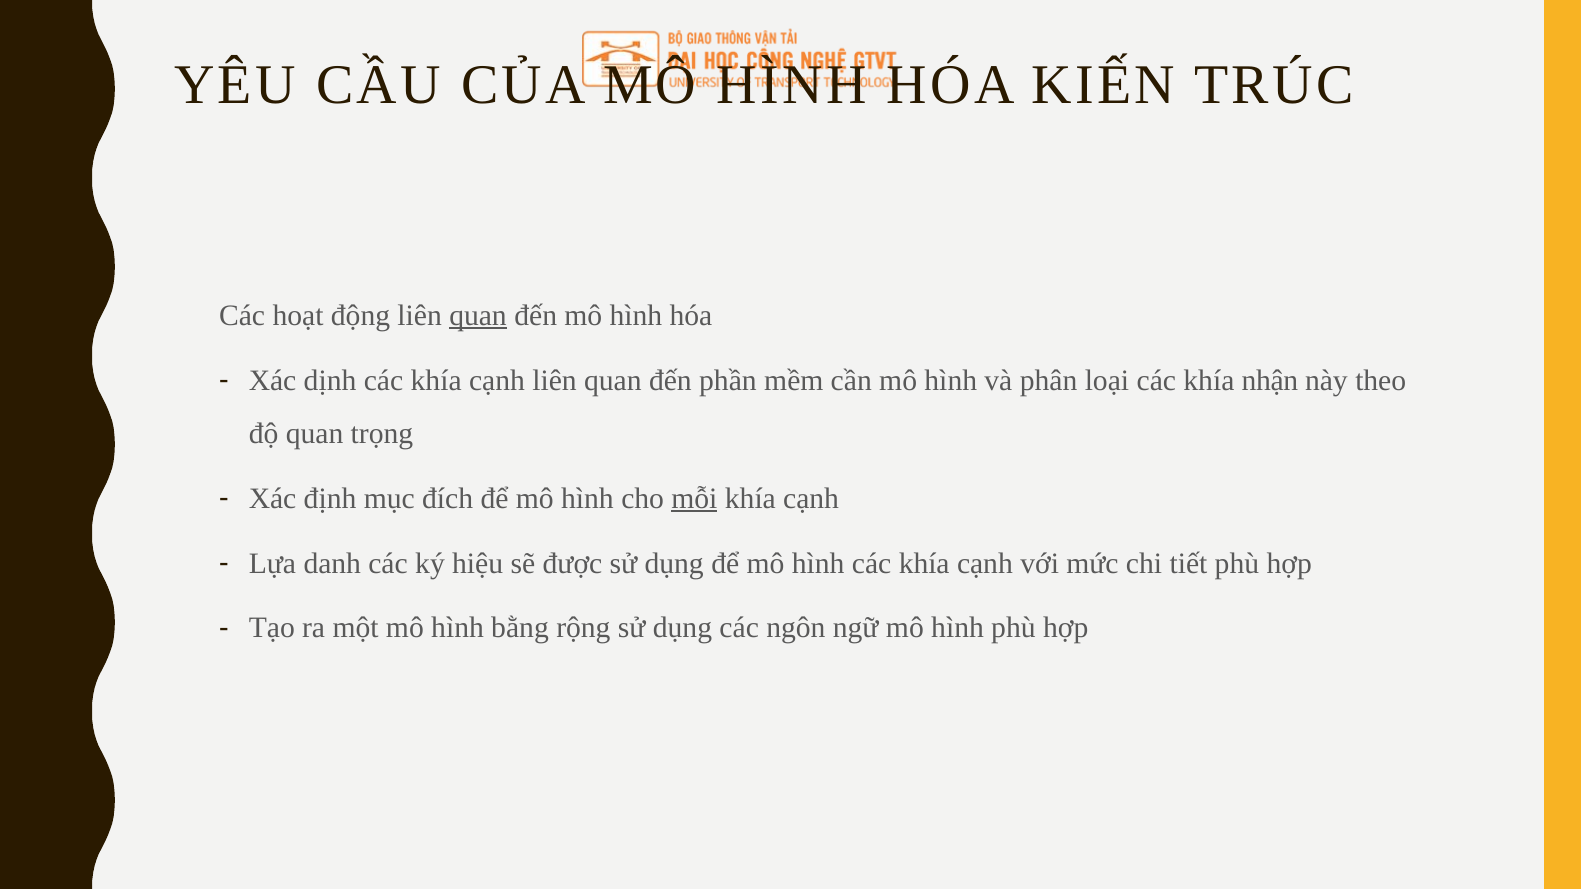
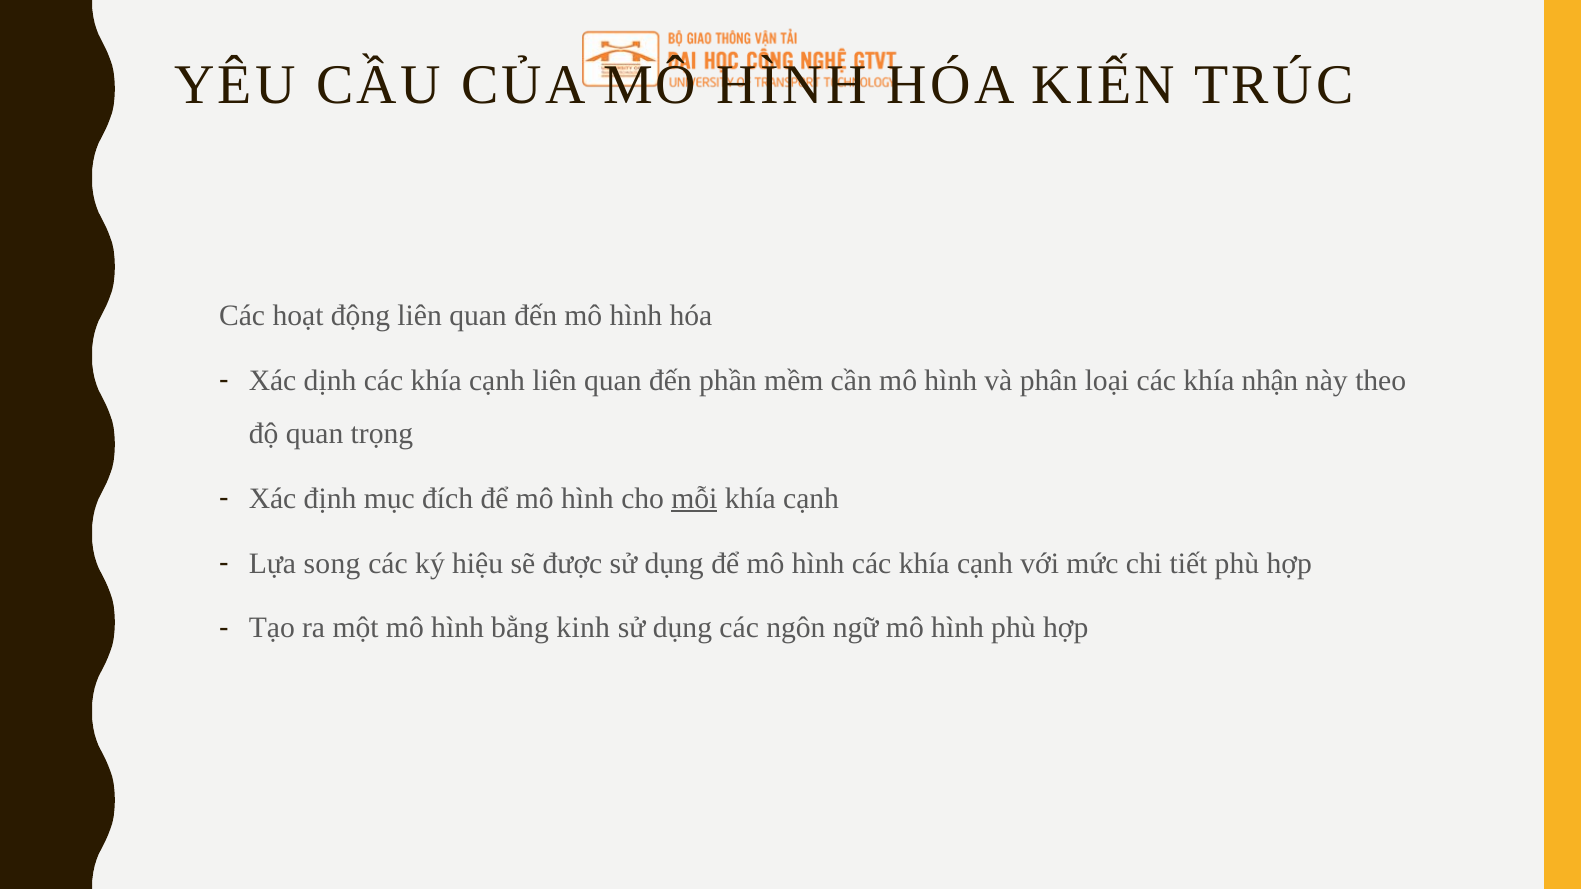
quan at (478, 316) underline: present -> none
danh: danh -> song
rộng: rộng -> kinh
